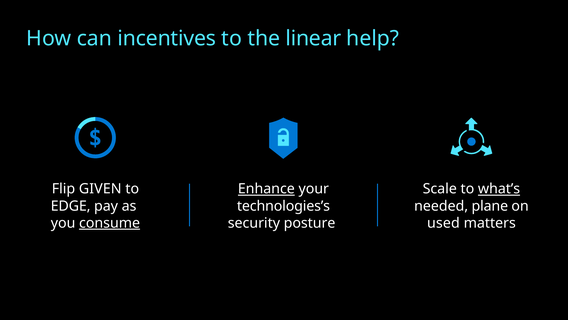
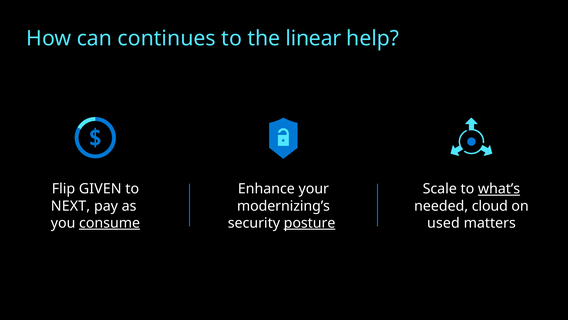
incentives: incentives -> continues
Enhance underline: present -> none
EDGE: EDGE -> NEXT
technologies’s: technologies’s -> modernizing’s
plane: plane -> cloud
posture underline: none -> present
